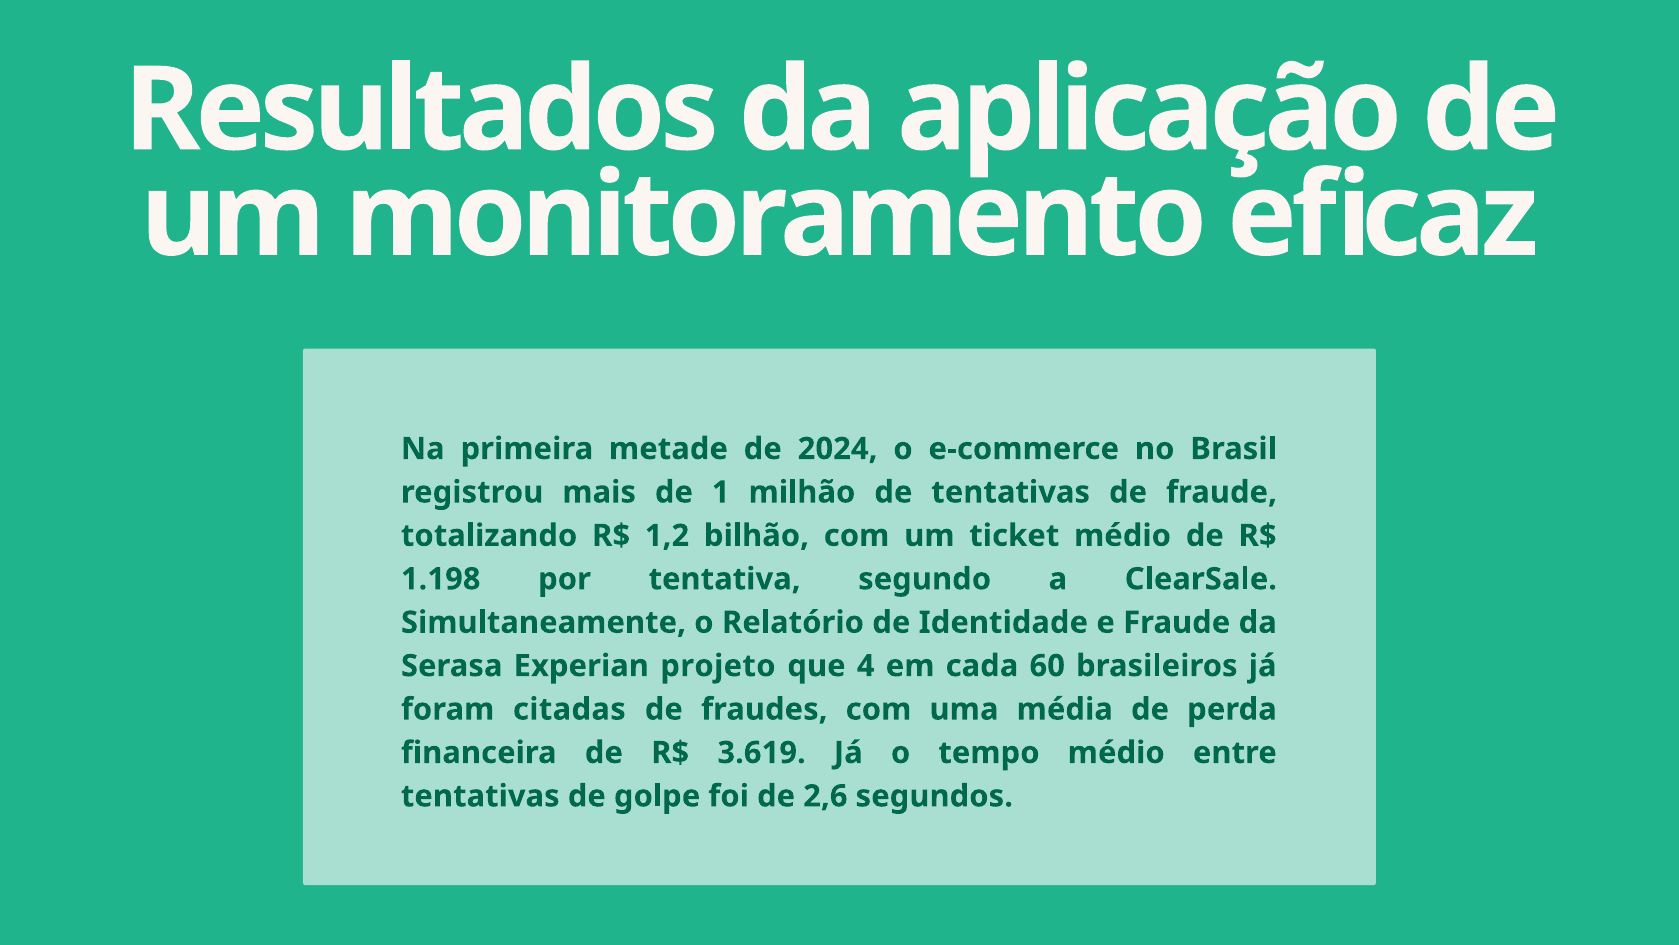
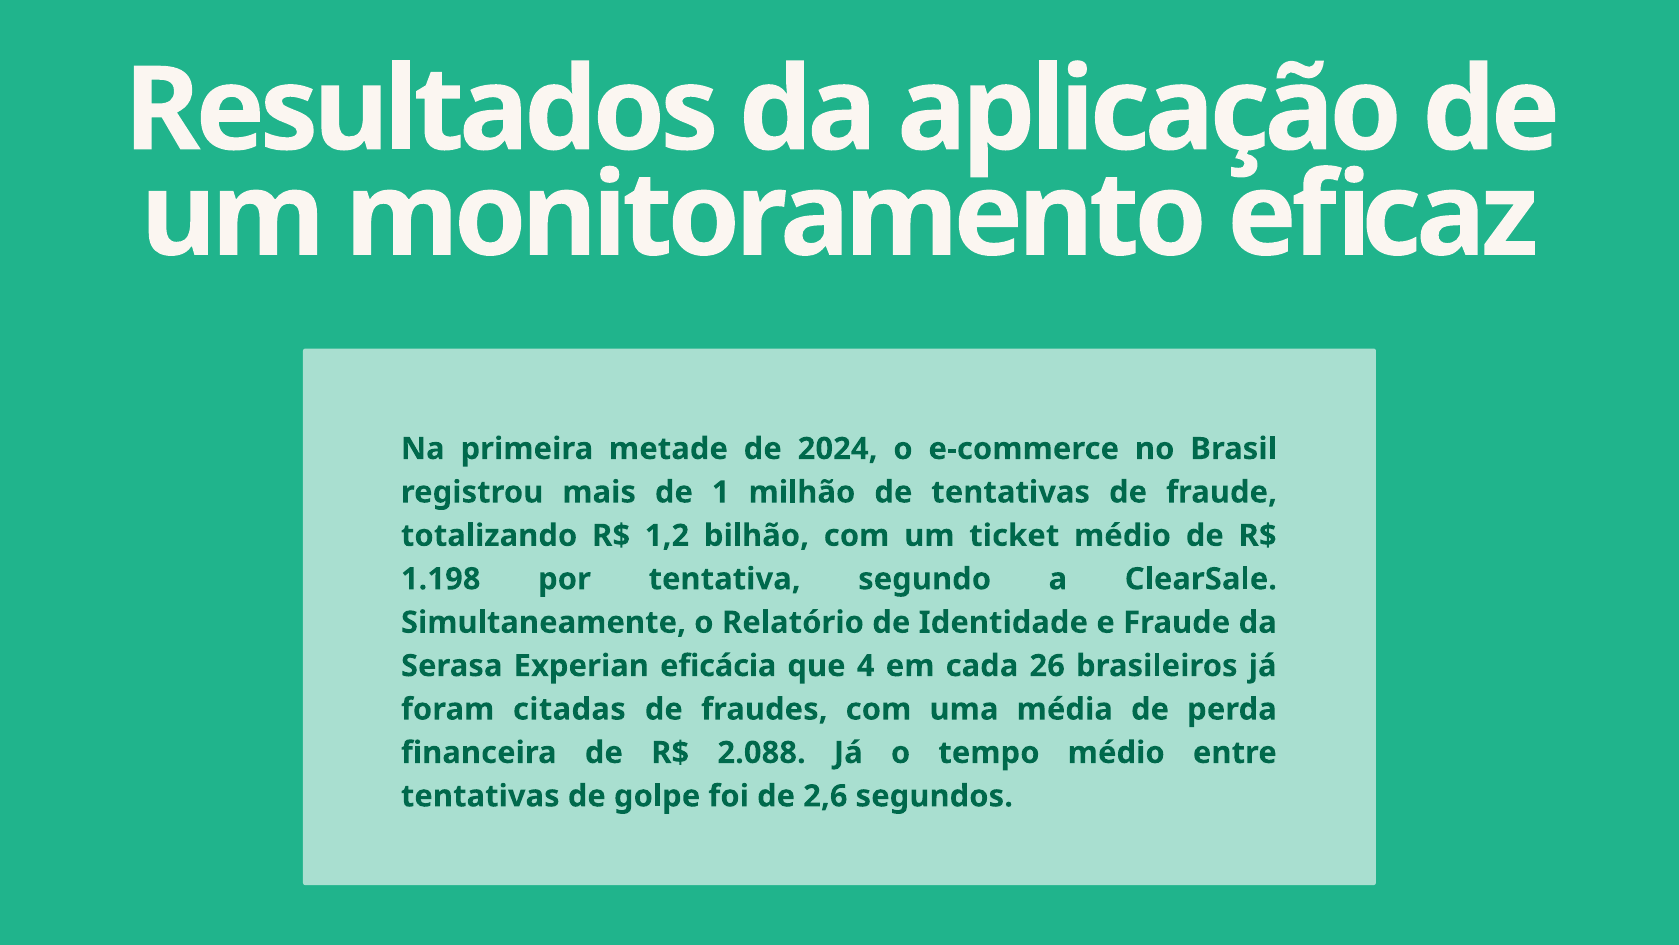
projeto: projeto -> eficácia
60: 60 -> 26
3.619: 3.619 -> 2.088
